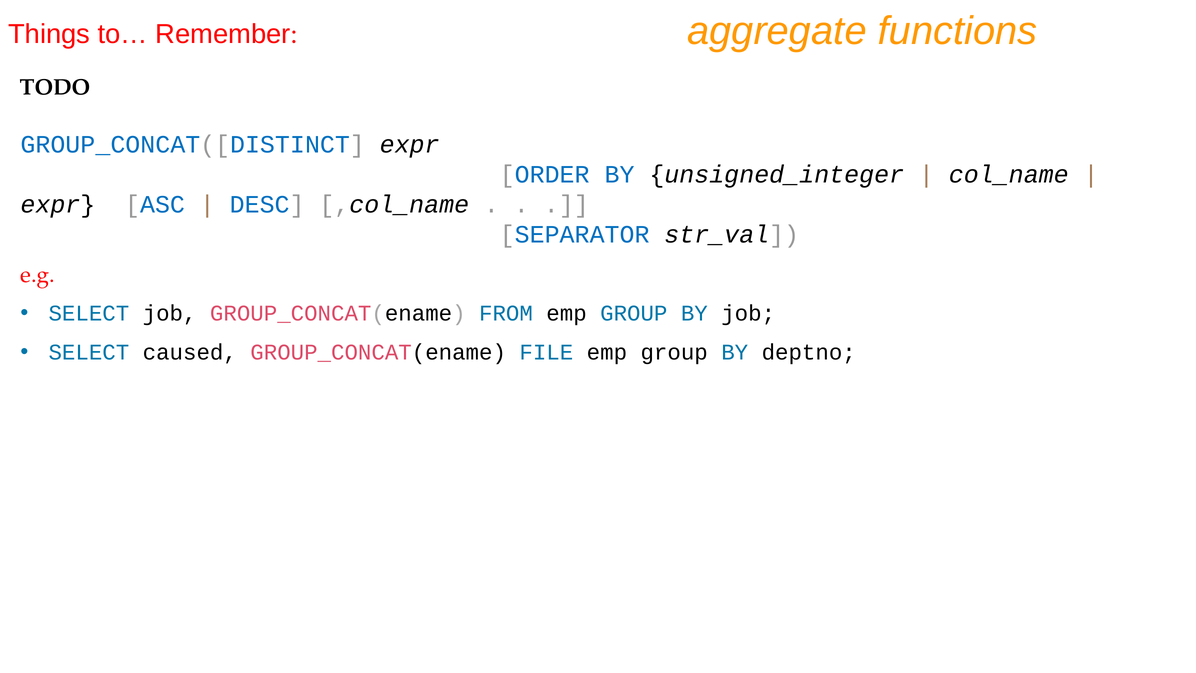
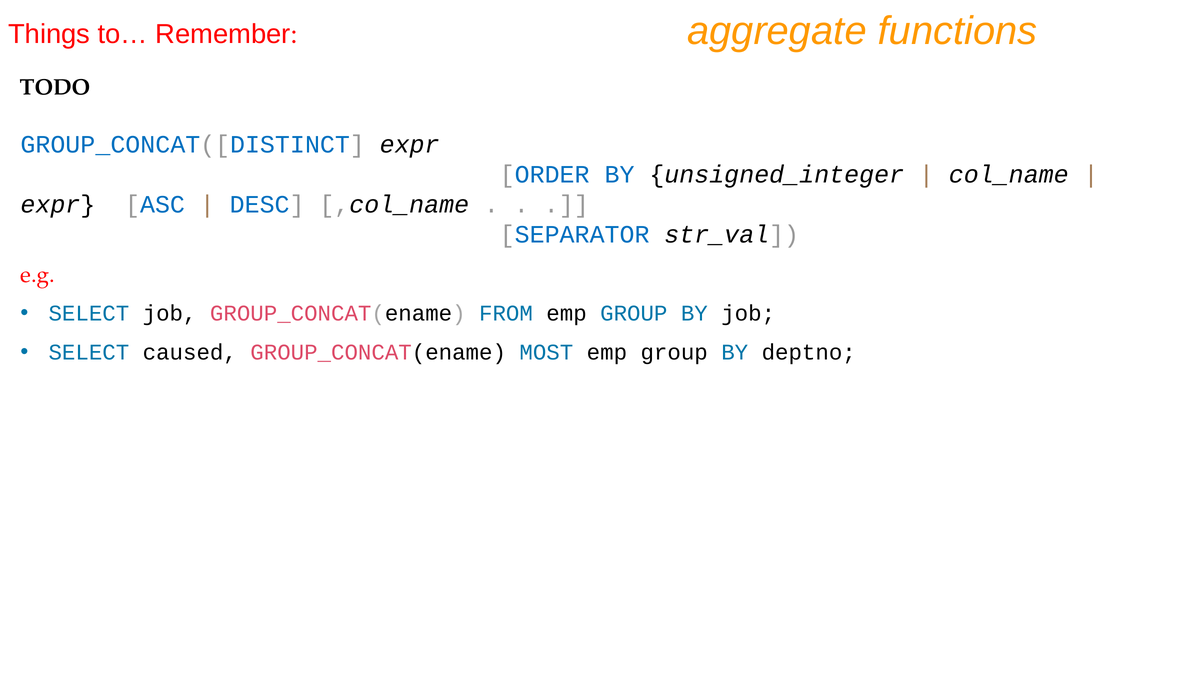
FILE: FILE -> MOST
